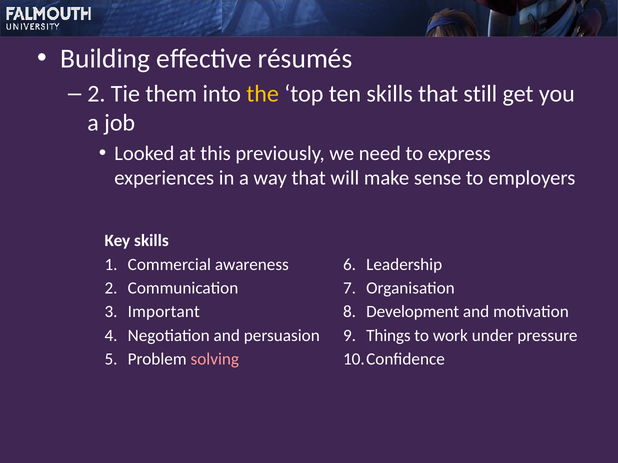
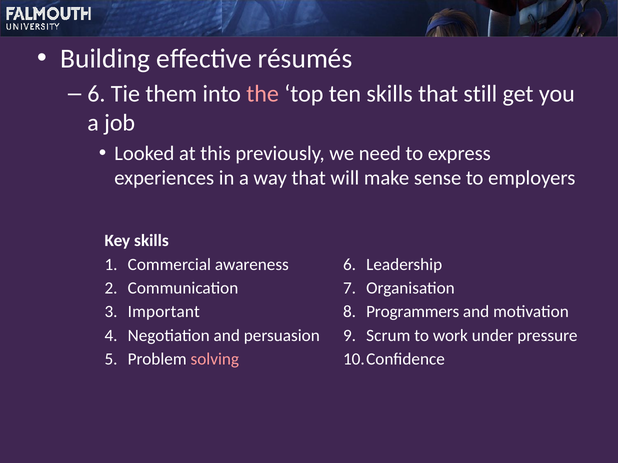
2 at (96, 94): 2 -> 6
the colour: yellow -> pink
Development: Development -> Programmers
Things: Things -> Scrum
